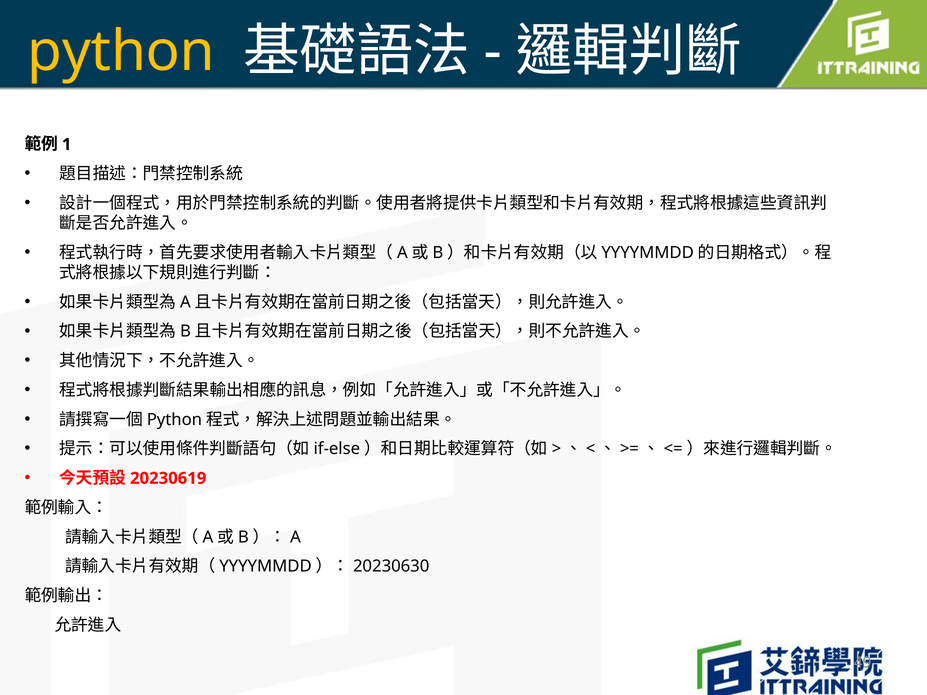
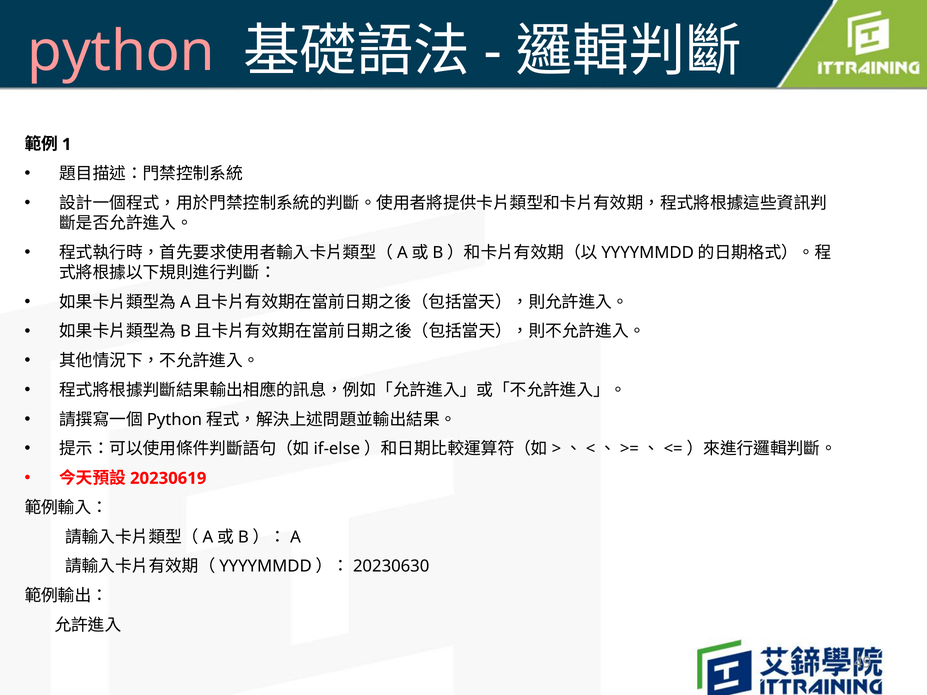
python colour: yellow -> pink
